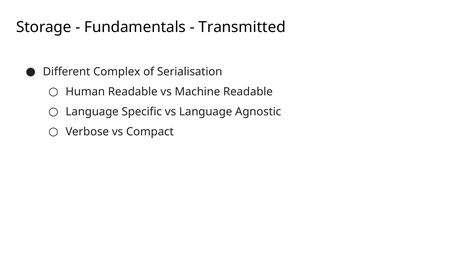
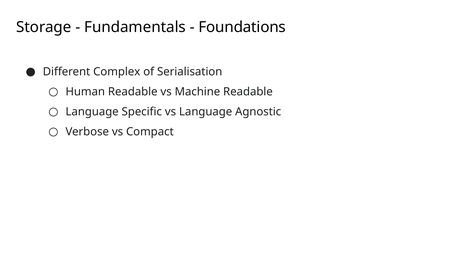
Transmitted: Transmitted -> Foundations
